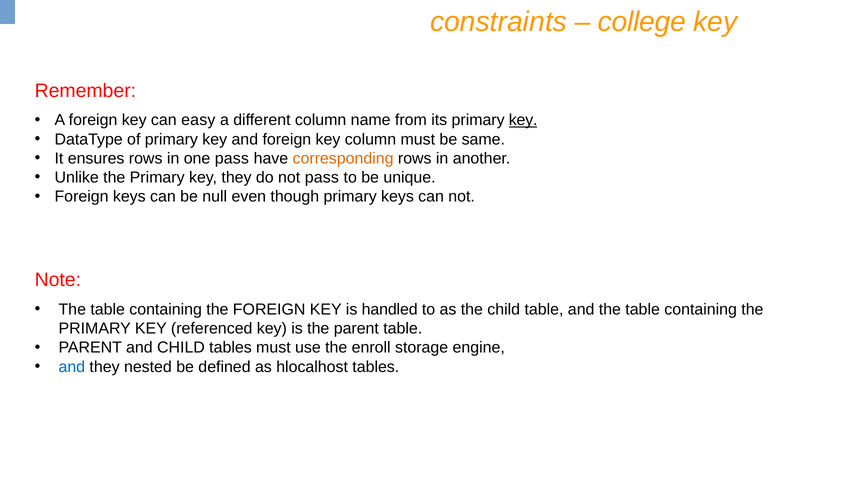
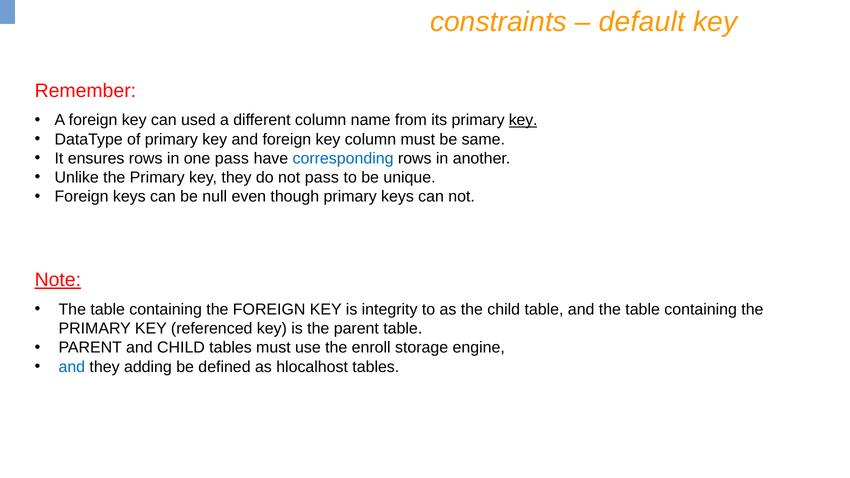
college: college -> default
easy: easy -> used
corresponding colour: orange -> blue
Note underline: none -> present
handled: handled -> integrity
nested: nested -> adding
